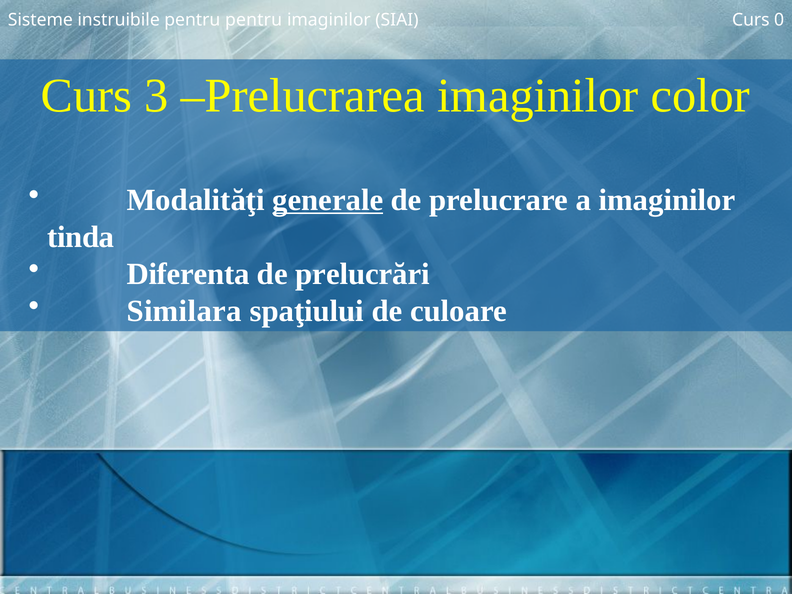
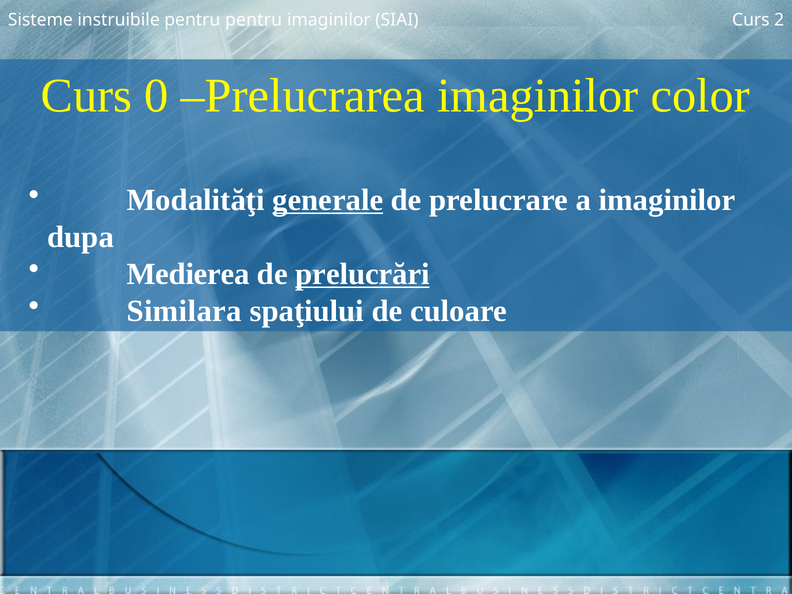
0: 0 -> 2
3: 3 -> 0
tinda: tinda -> dupa
Diferenta: Diferenta -> Medierea
prelucrări underline: none -> present
